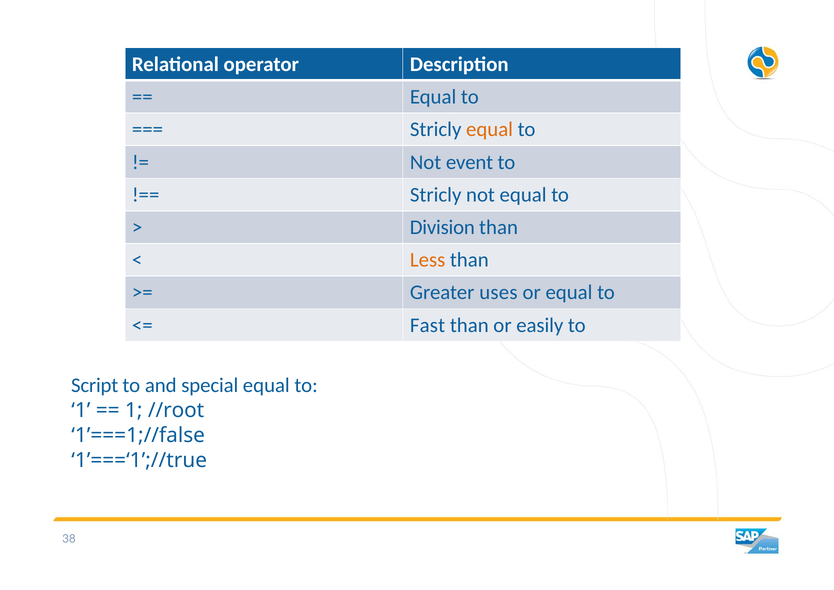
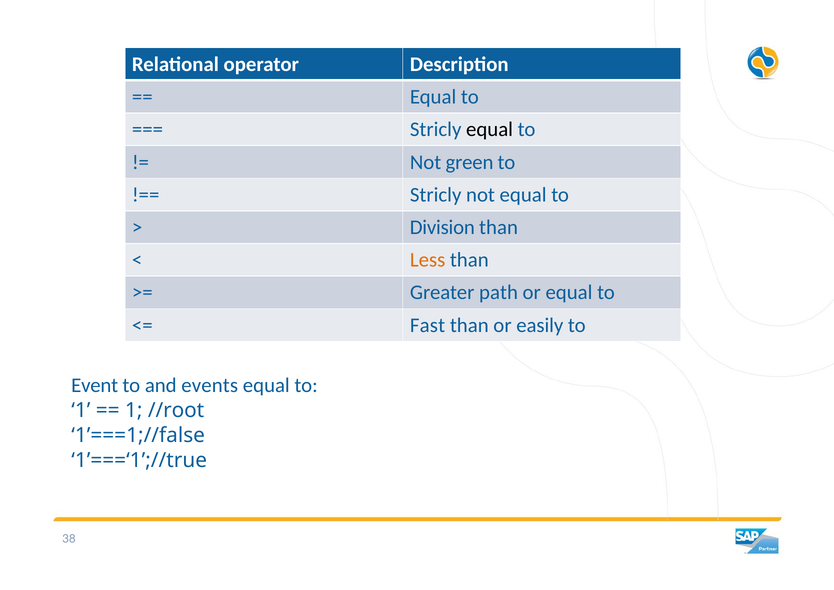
equal at (490, 130) colour: orange -> black
event: event -> green
uses: uses -> path
Script: Script -> Event
special: special -> events
